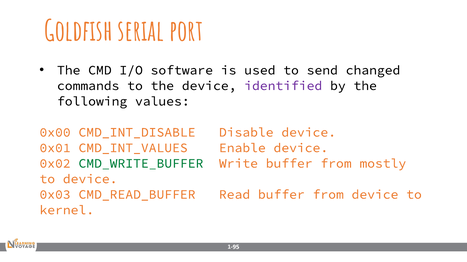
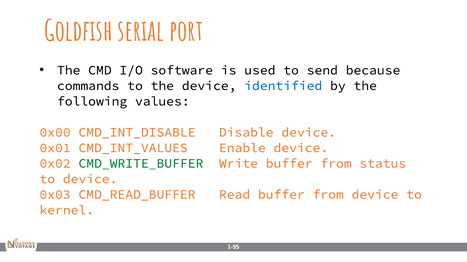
changed: changed -> because
identified colour: purple -> blue
mostly: mostly -> status
